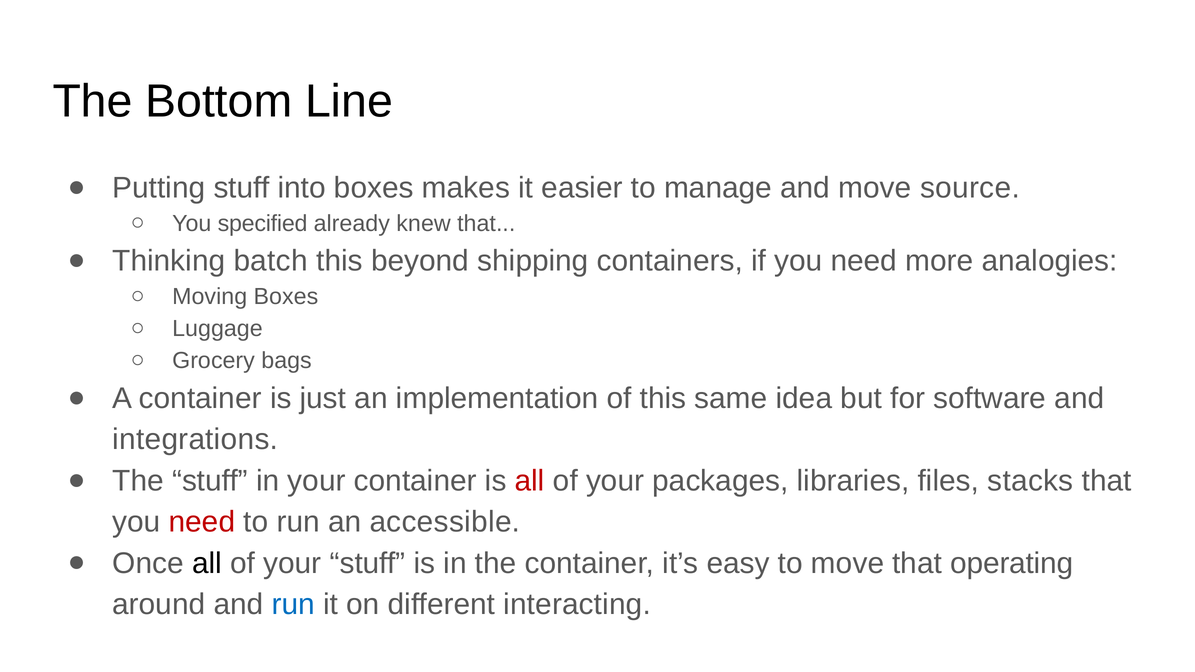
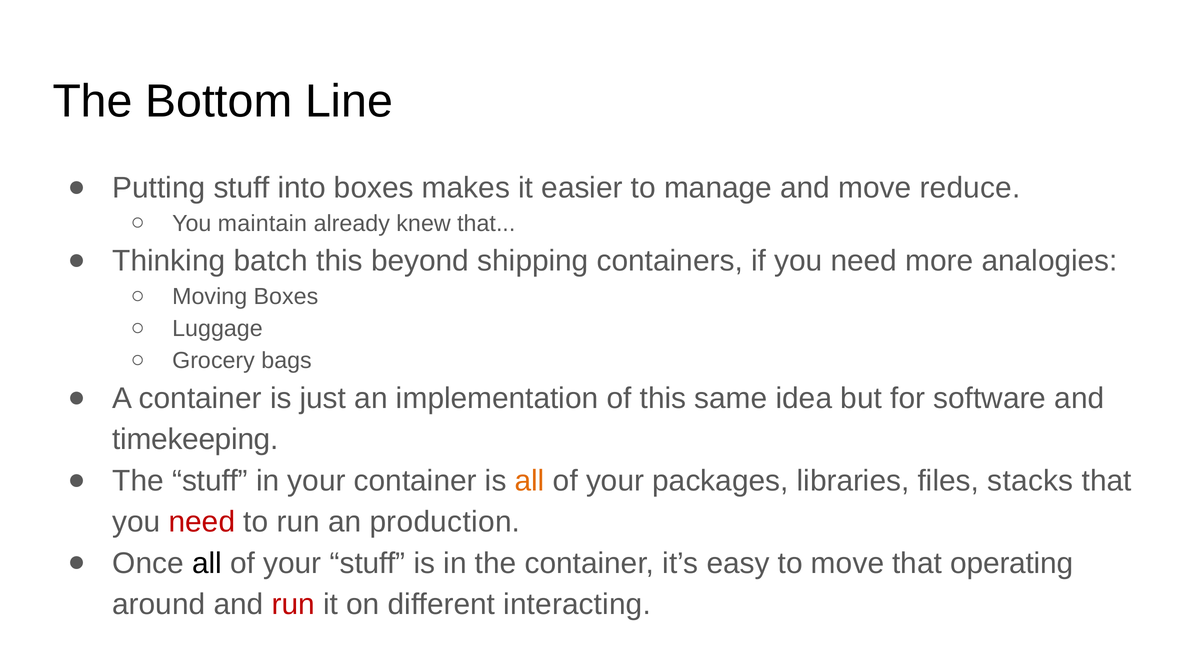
source: source -> reduce
specified: specified -> maintain
integrations: integrations -> timekeeping
all at (530, 481) colour: red -> orange
accessible: accessible -> production
run at (293, 605) colour: blue -> red
